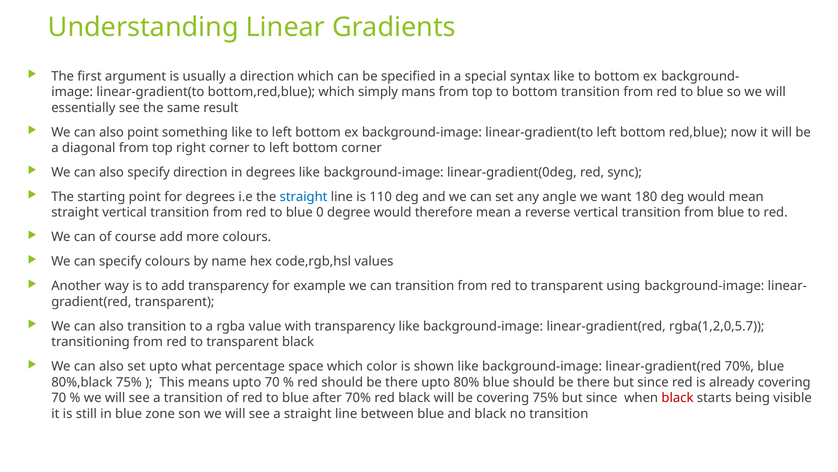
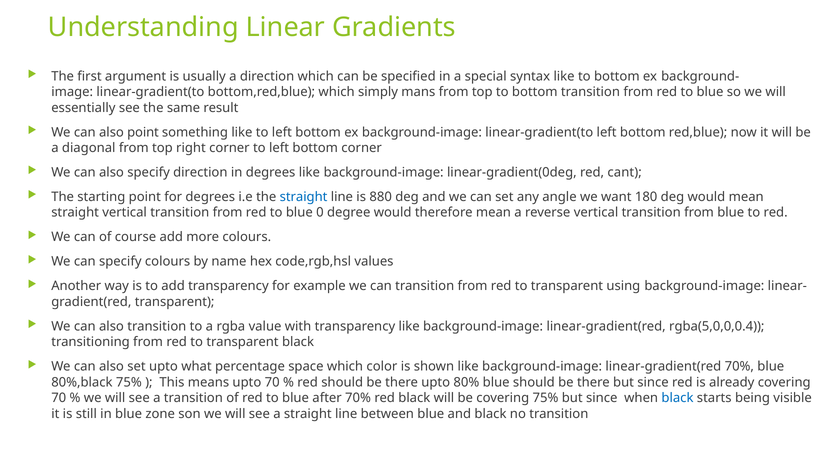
sync: sync -> cant
110: 110 -> 880
rgba(1,2,0,5.7: rgba(1,2,0,5.7 -> rgba(5,0,0,0.4
black at (677, 397) colour: red -> blue
